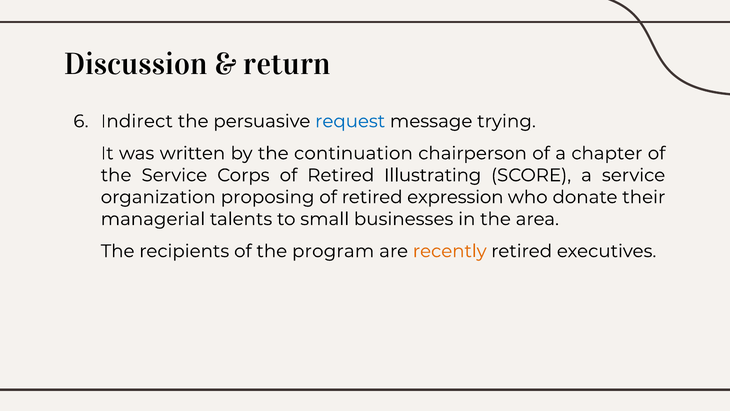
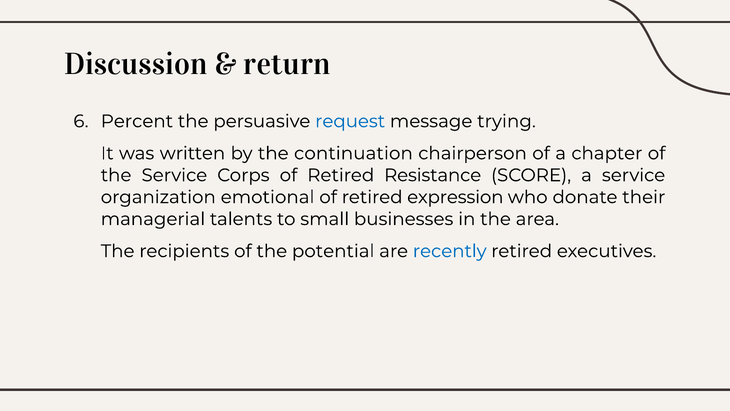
Indirect: Indirect -> Percent
Illustrating: Illustrating -> Resistance
proposing: proposing -> emotional
program: program -> potential
recently colour: orange -> blue
